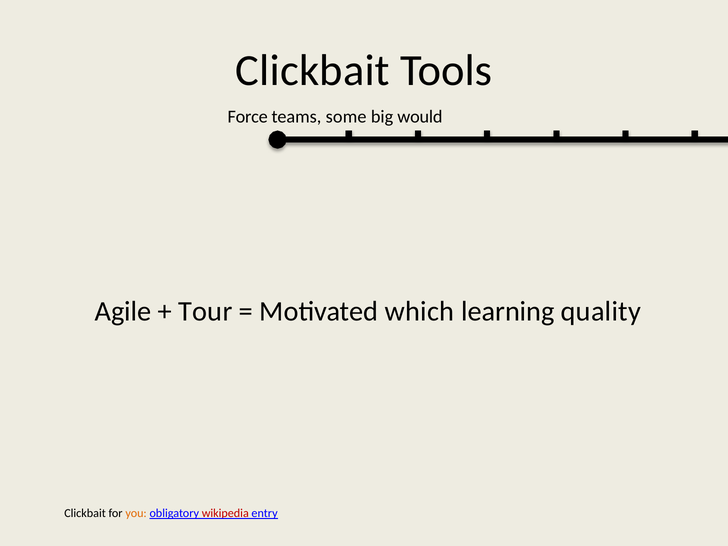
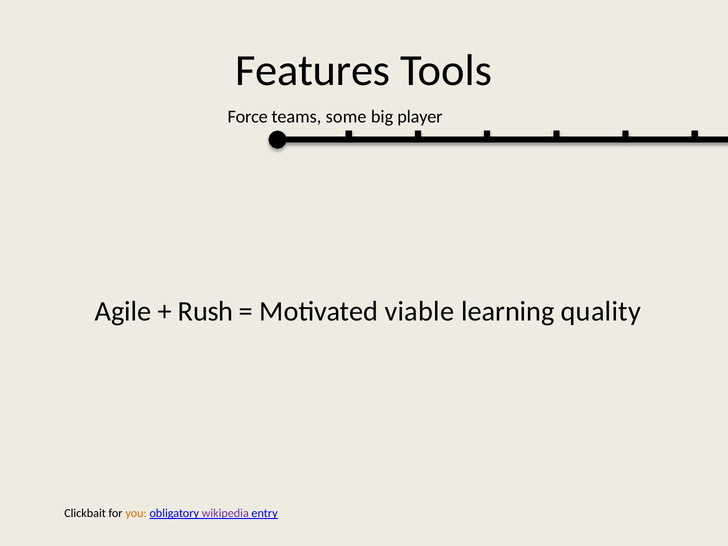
Clickbait at (313, 70): Clickbait -> Features
would: would -> player
Tour: Tour -> Rush
which: which -> viable
wikipedia colour: red -> purple
